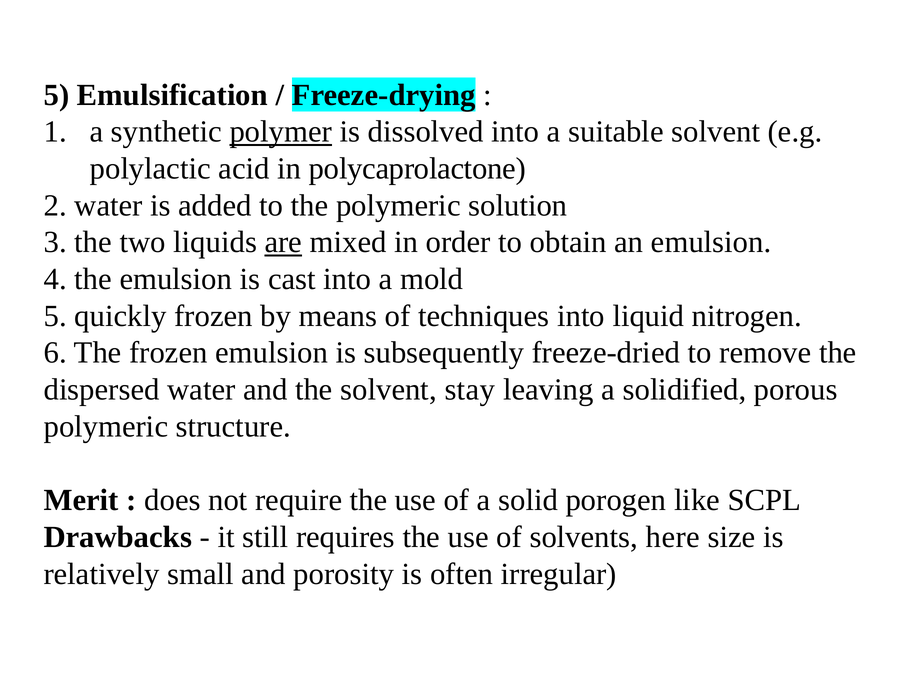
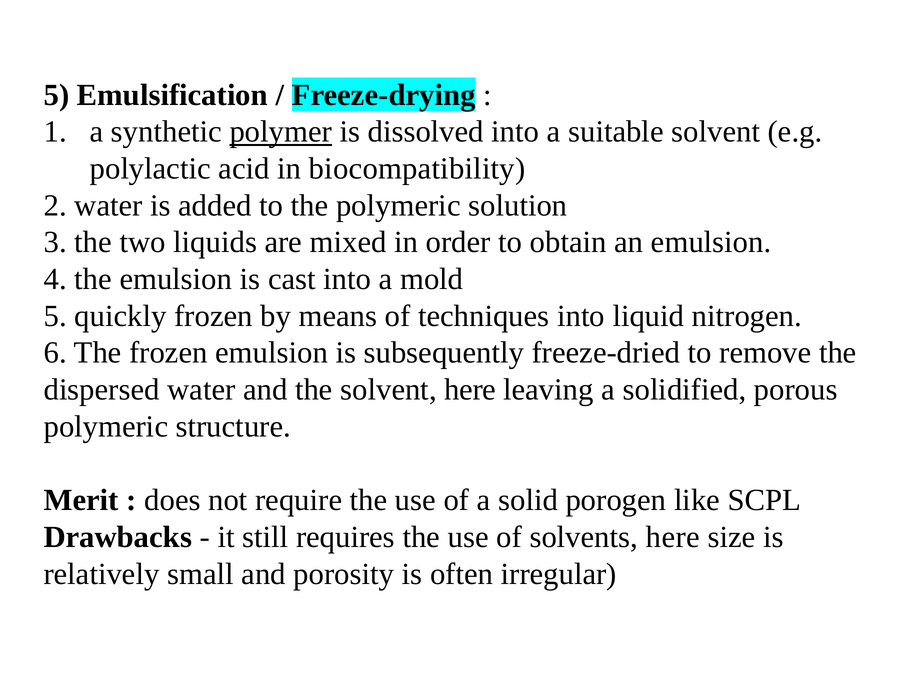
polycaprolactone: polycaprolactone -> biocompatibility
are underline: present -> none
solvent stay: stay -> here
